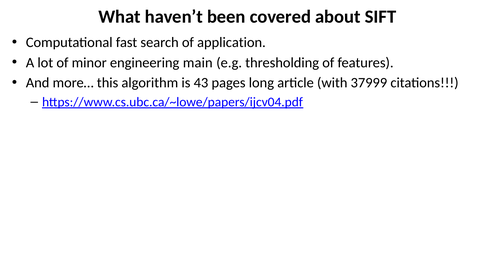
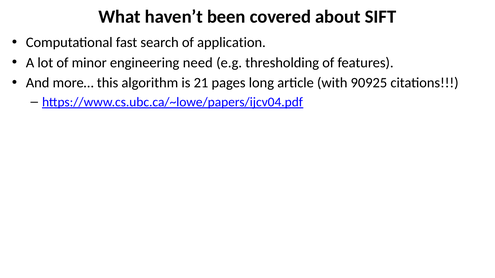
main: main -> need
43: 43 -> 21
37999: 37999 -> 90925
